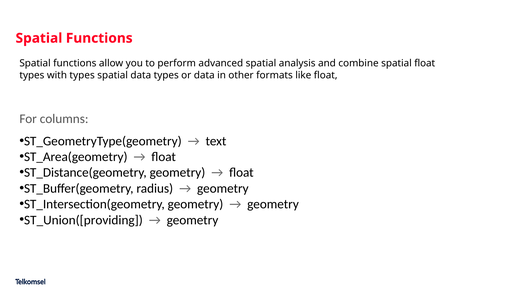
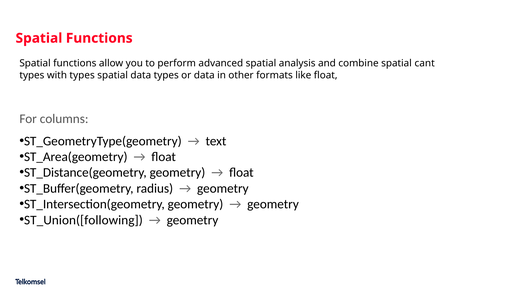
spatial float: float -> cant
ST_Union([providing: ST_Union([providing -> ST_Union([following
